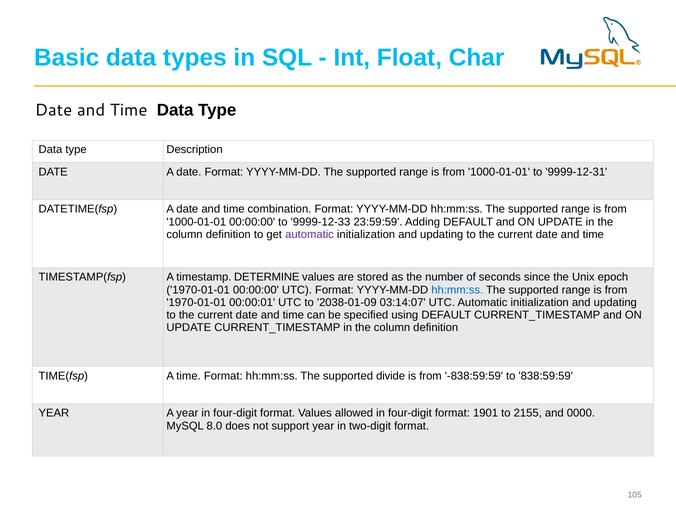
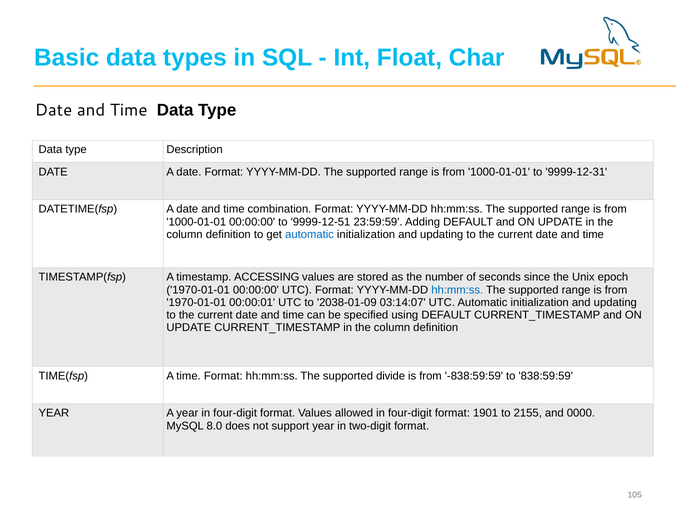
9999-12-33: 9999-12-33 -> 9999-12-51
automatic at (310, 234) colour: purple -> blue
DETERMINE: DETERMINE -> ACCESSING
